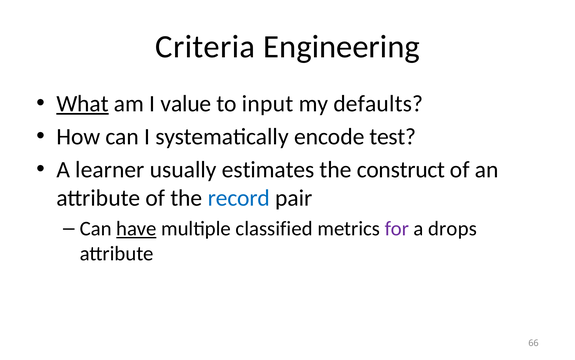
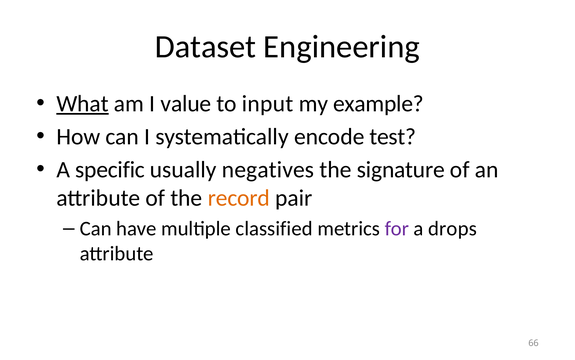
Criteria: Criteria -> Dataset
defaults: defaults -> example
learner: learner -> specific
estimates: estimates -> negatives
construct: construct -> signature
record colour: blue -> orange
have underline: present -> none
